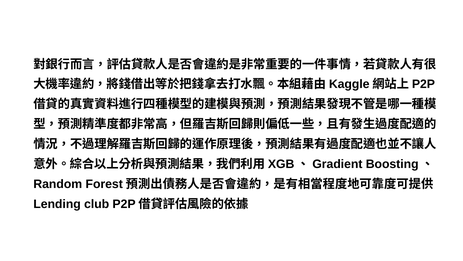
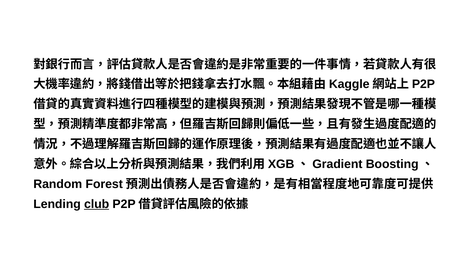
club underline: none -> present
